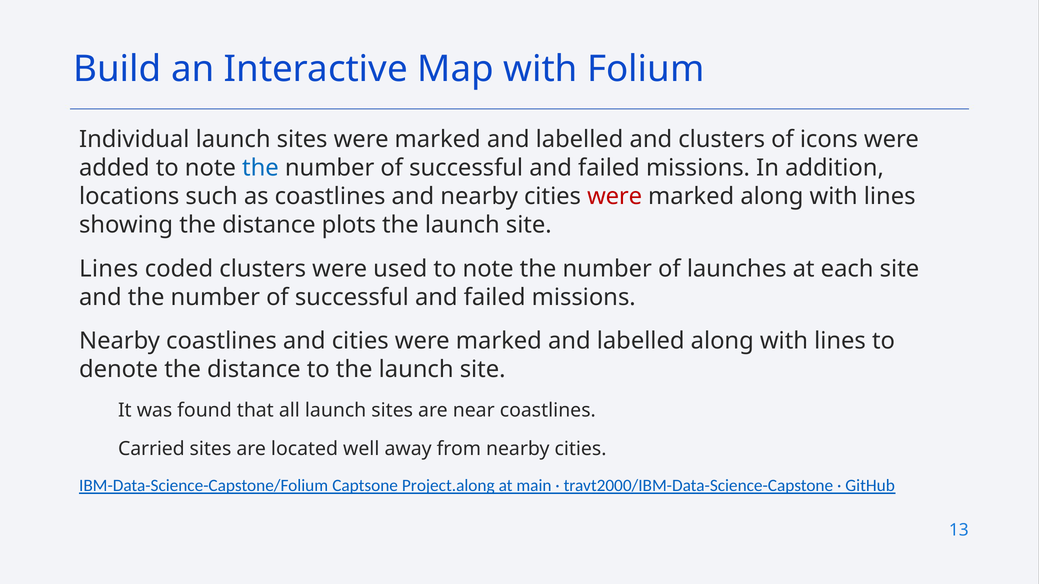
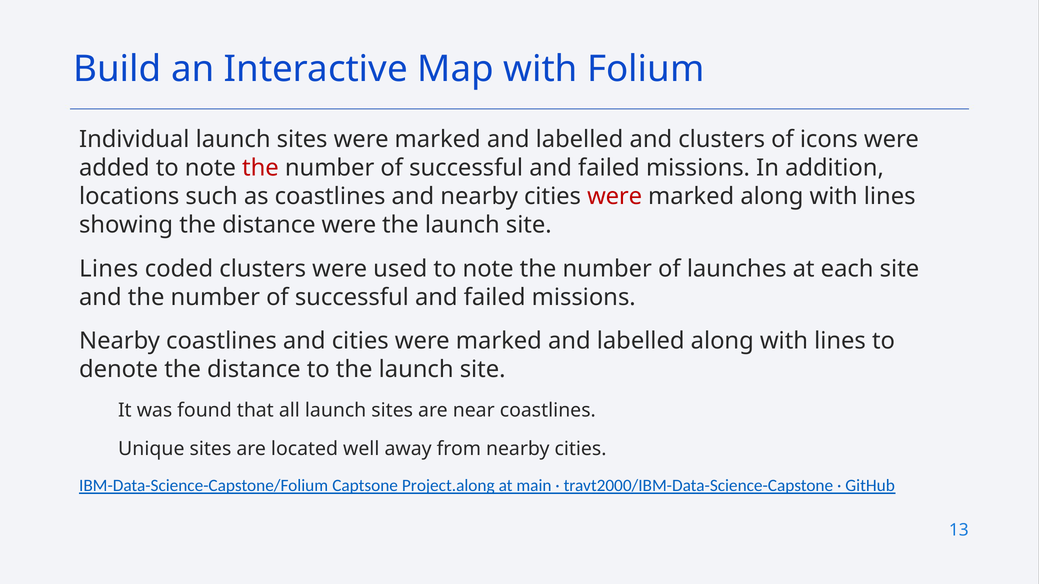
the at (260, 168) colour: blue -> red
distance plots: plots -> were
Carried: Carried -> Unique
